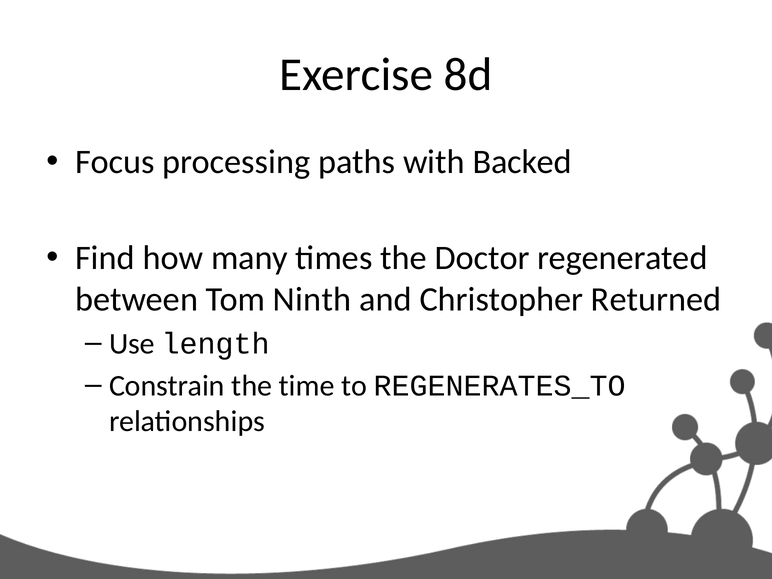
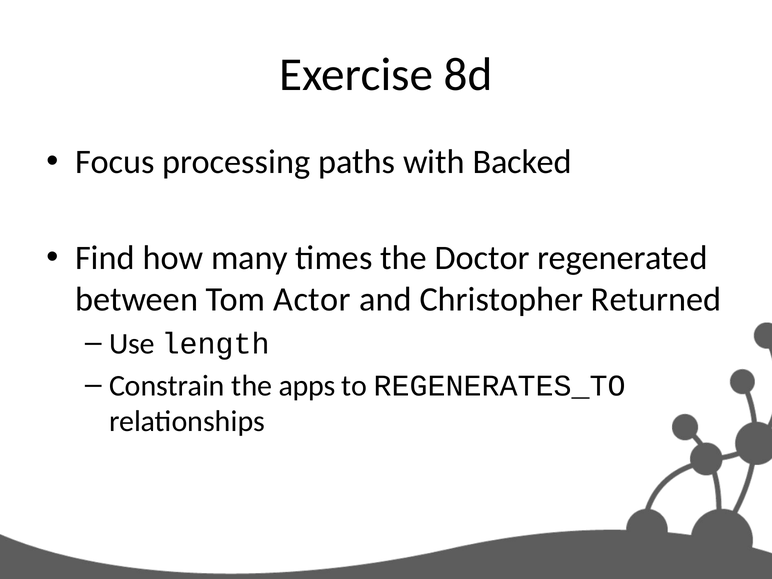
Ninth: Ninth -> Actor
time: time -> apps
